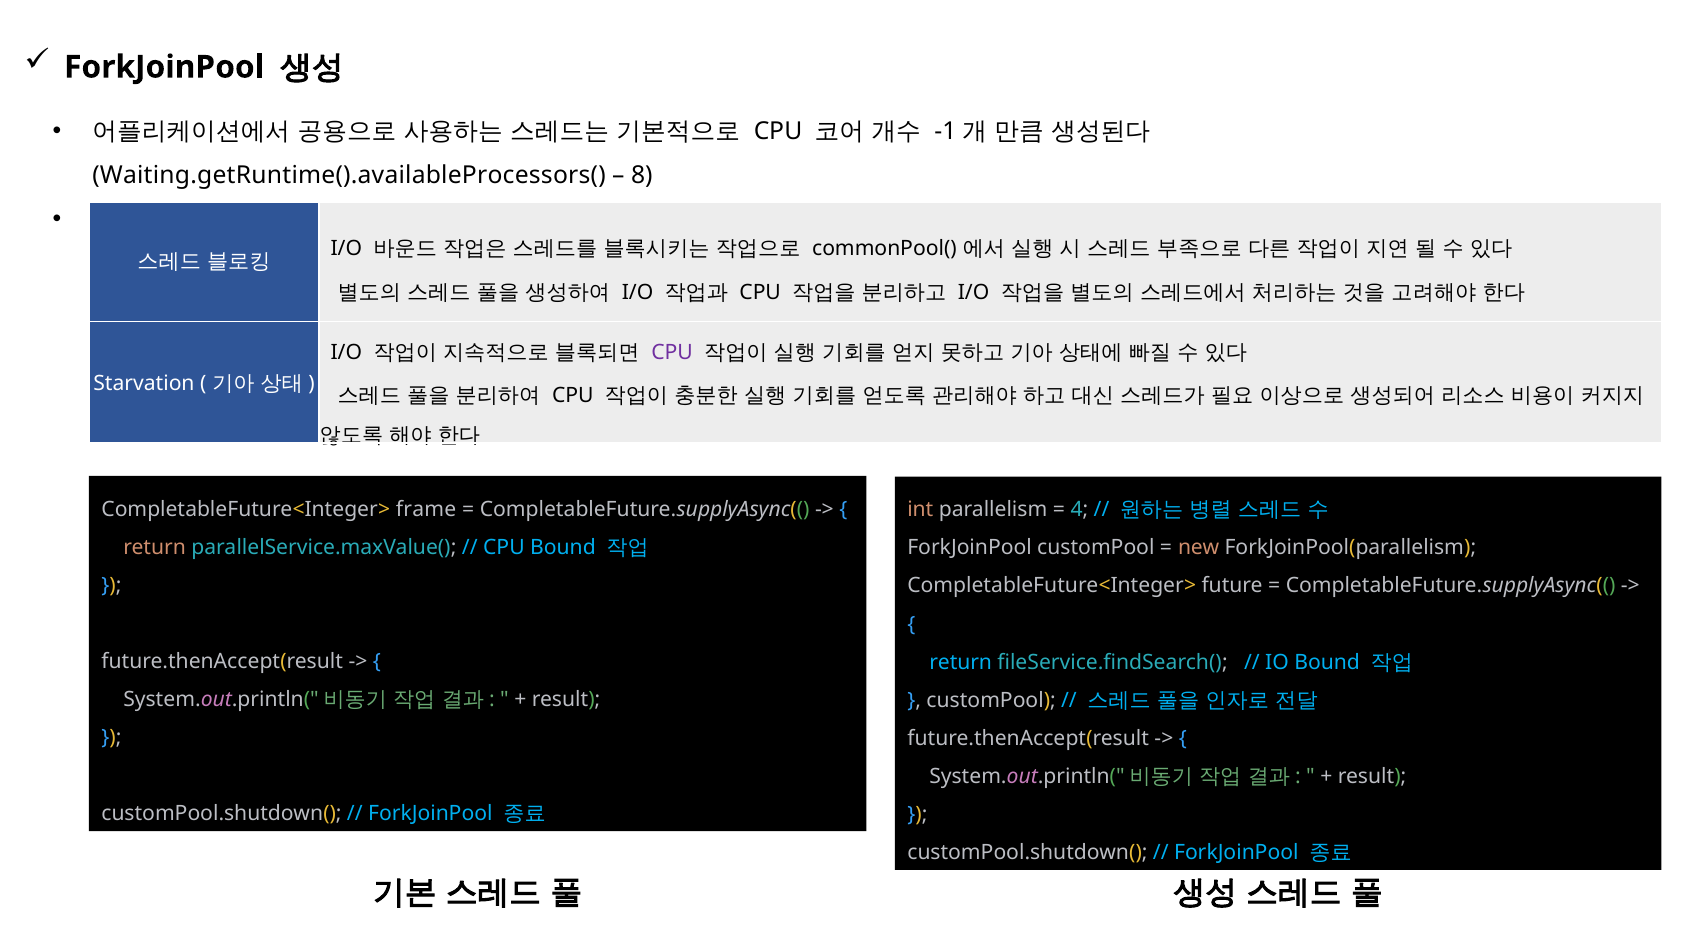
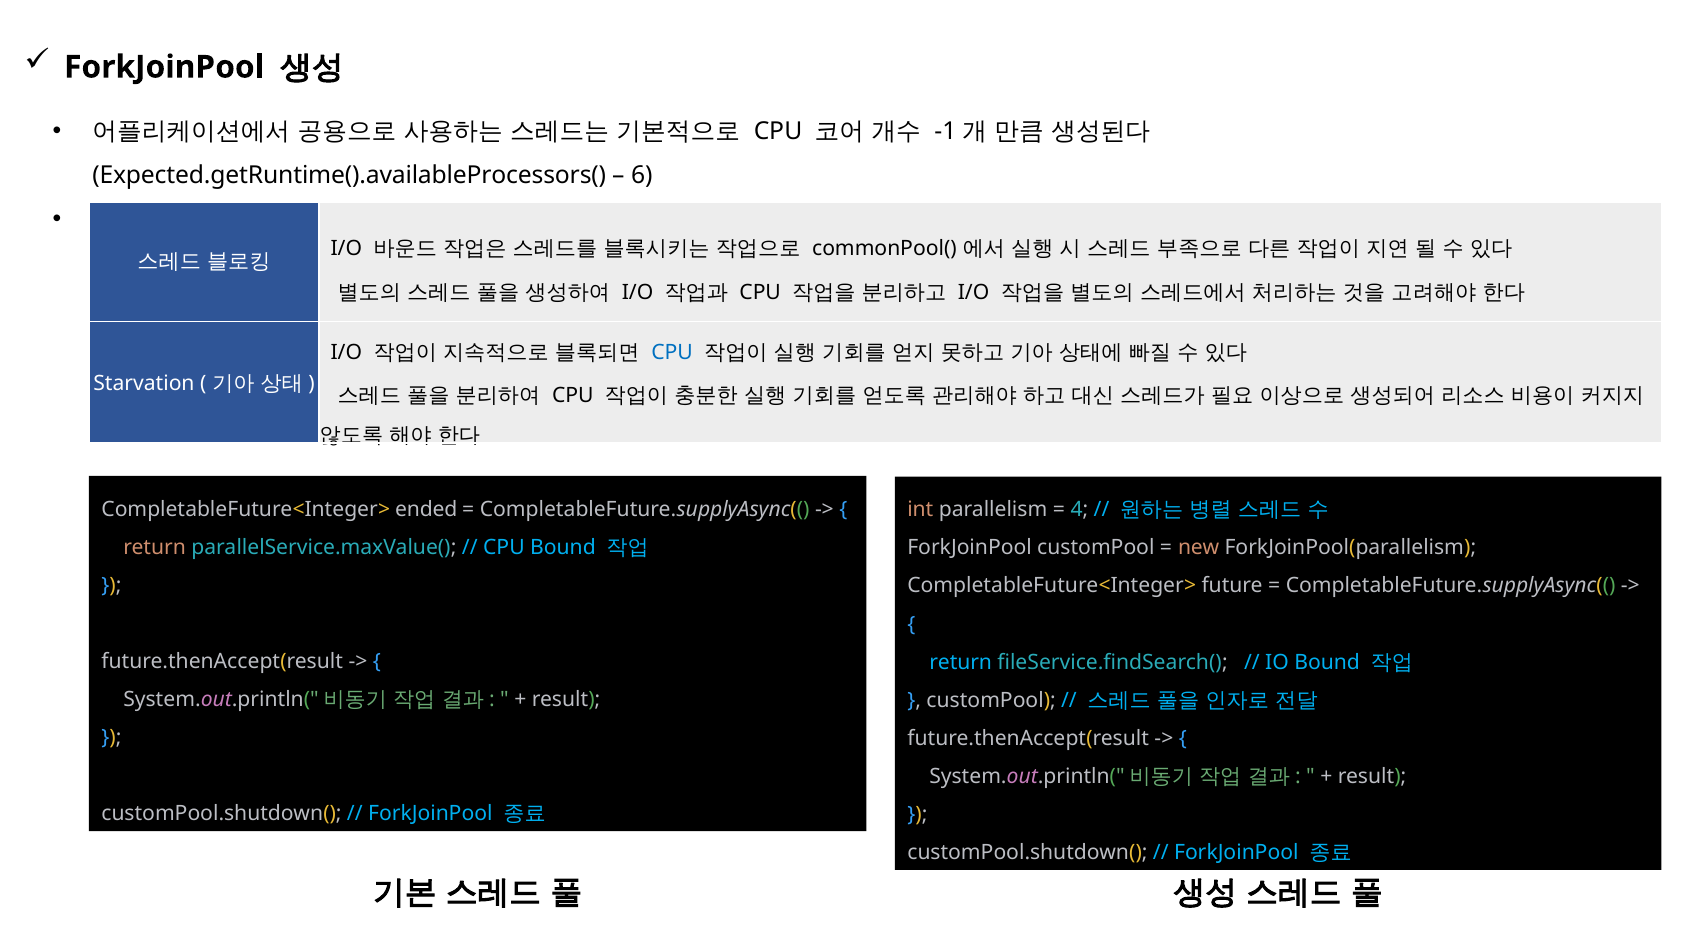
Waiting.getRuntime().availableProcessors(: Waiting.getRuntime().availableProcessors( -> Expected.getRuntime().availableProcessors(
8: 8 -> 6
CPU at (672, 352) colour: purple -> blue
frame: frame -> ended
